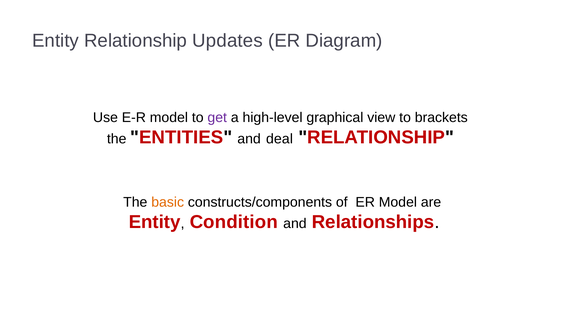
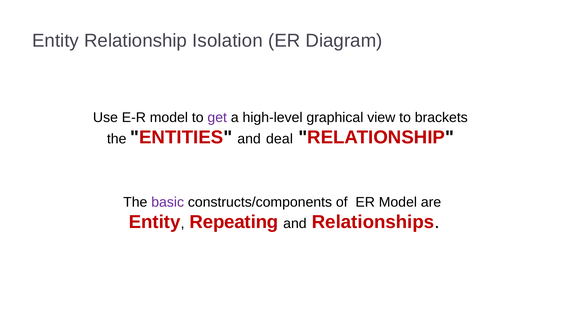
Updates: Updates -> Isolation
basic colour: orange -> purple
Condition: Condition -> Repeating
